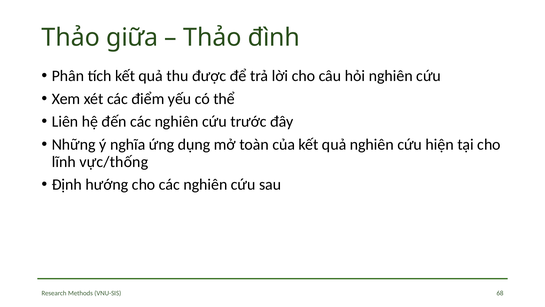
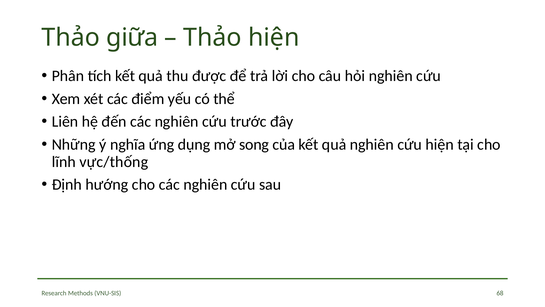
Thảo đình: đình -> hiện
toàn: toàn -> song
